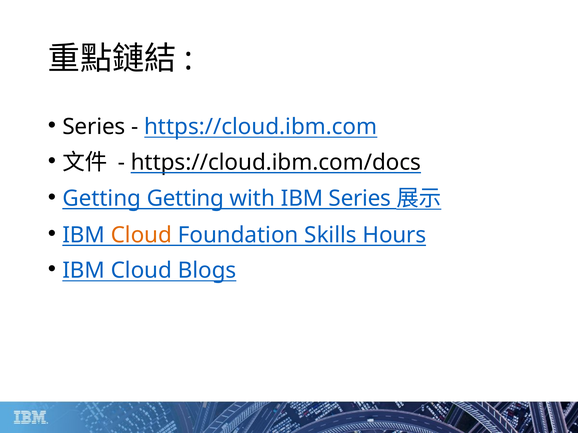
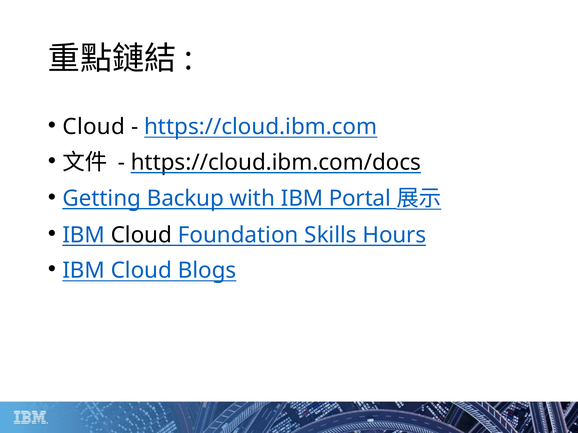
Series at (94, 127): Series -> Cloud
Getting Getting: Getting -> Backup
IBM Series: Series -> Portal
Cloud at (141, 235) colour: orange -> black
